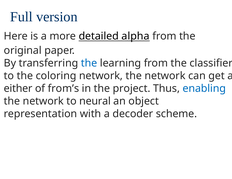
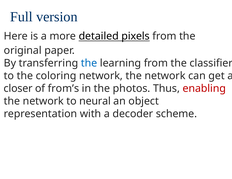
alpha: alpha -> pixels
either: either -> closer
project: project -> photos
enabling colour: blue -> red
